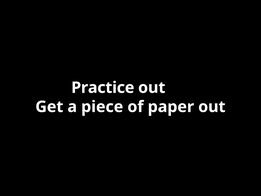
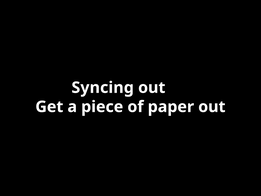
Practice: Practice -> Syncing
